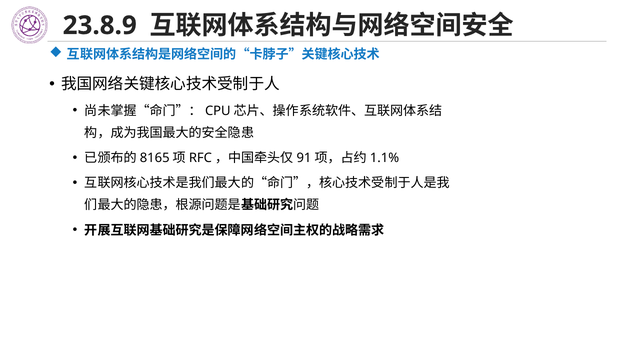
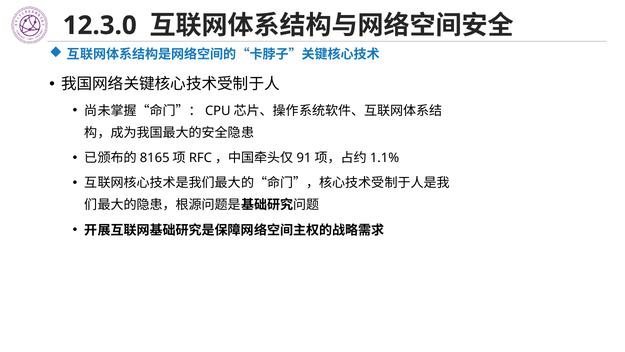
23.8.9: 23.8.9 -> 12.3.0
